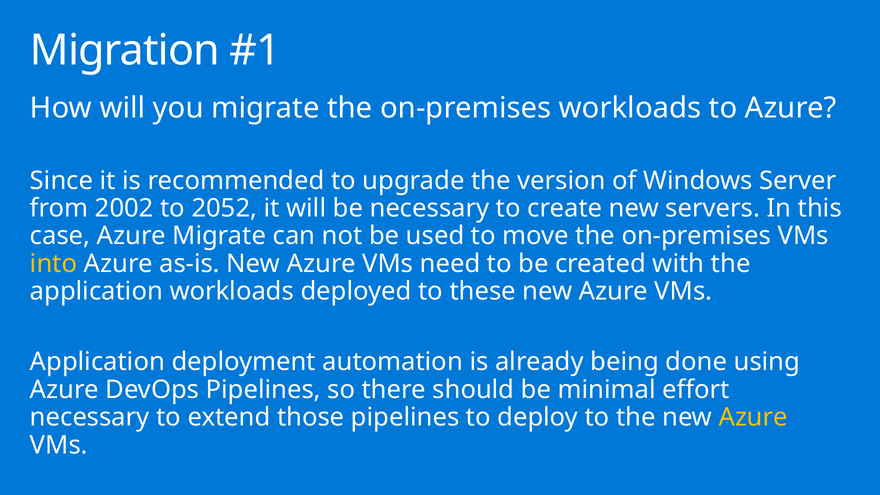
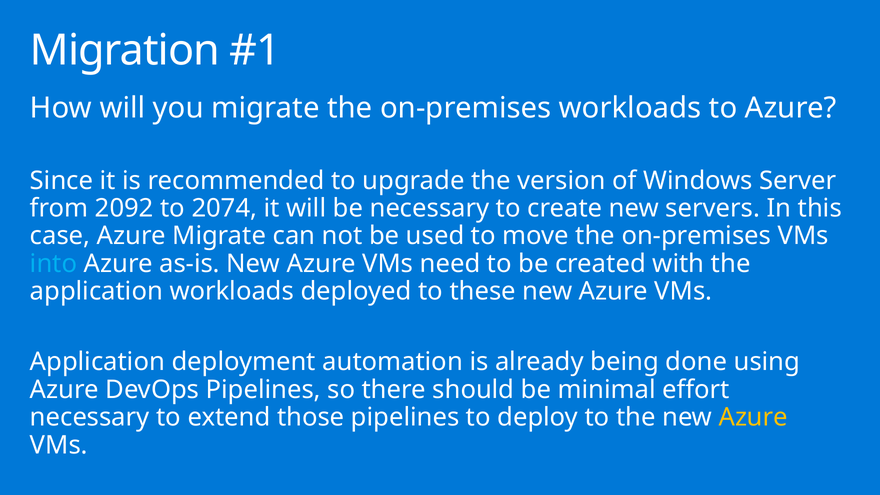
2002: 2002 -> 2092
2052: 2052 -> 2074
into colour: yellow -> light blue
